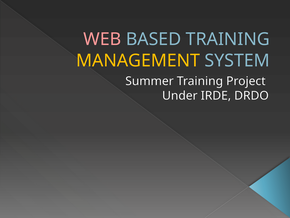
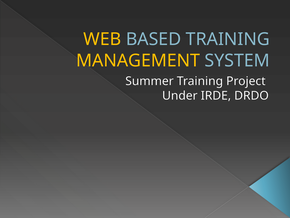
WEB colour: pink -> yellow
